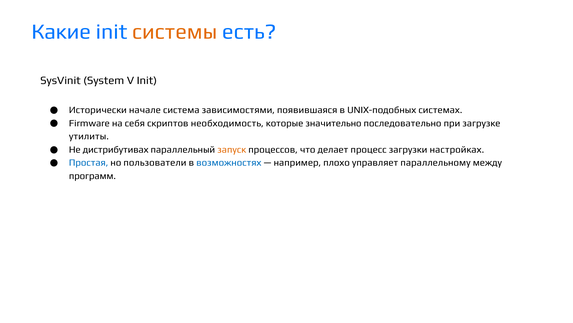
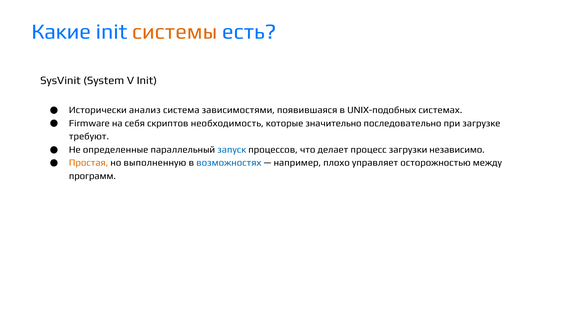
начале: начале -> анализ
утилиты: утилиты -> требуют
дистрибутивах: дистрибутивах -> определенные
запуск colour: orange -> blue
настройках: настройках -> независимо
Простая colour: blue -> orange
пользователи: пользователи -> выполненную
параллельному: параллельному -> осторожностью
